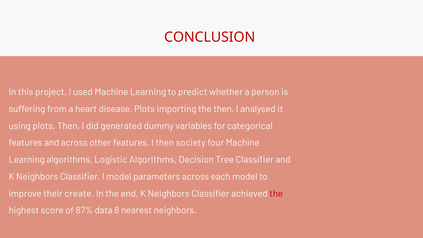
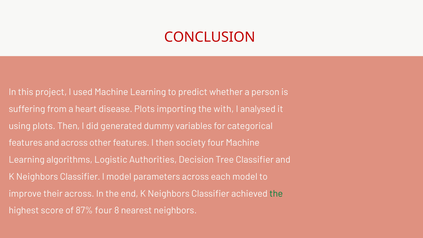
the then: then -> with
Logistic Algorithms: Algorithms -> Authorities
their create: create -> across
the at (276, 194) colour: red -> green
87% data: data -> four
